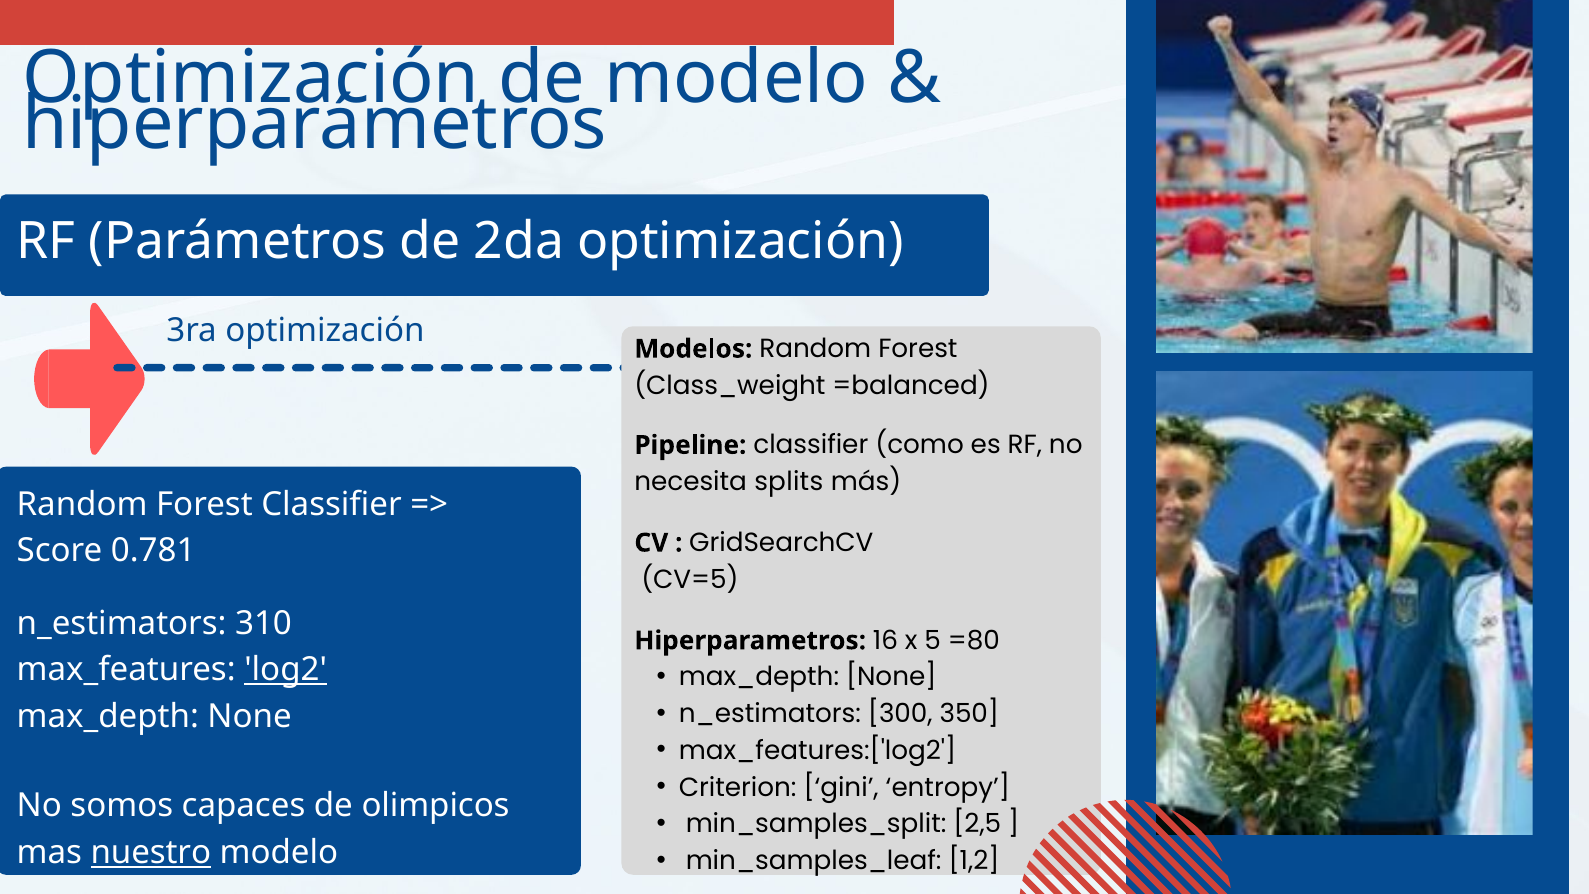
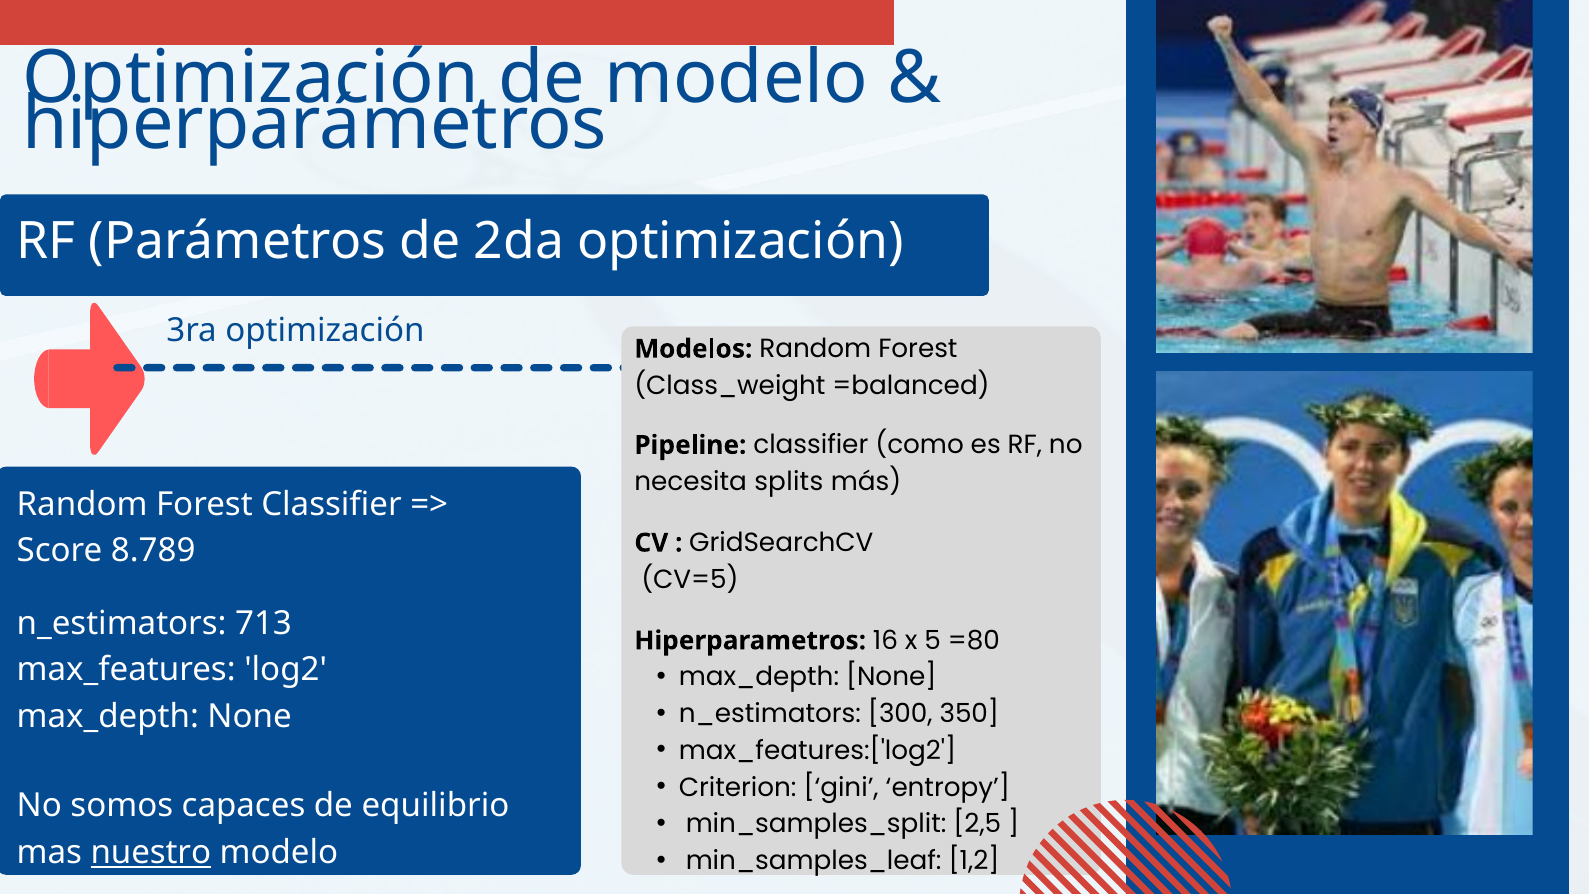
0.781: 0.781 -> 8.789
310: 310 -> 713
log2 underline: present -> none
olimpicos: olimpicos -> equilibrio
